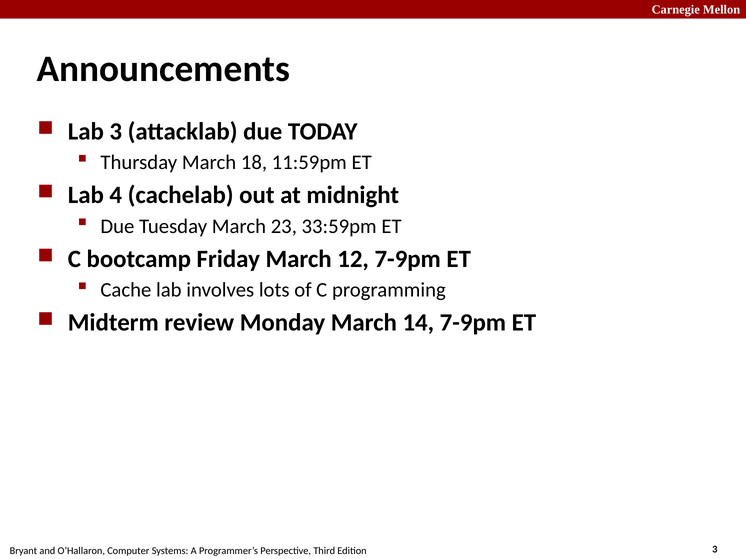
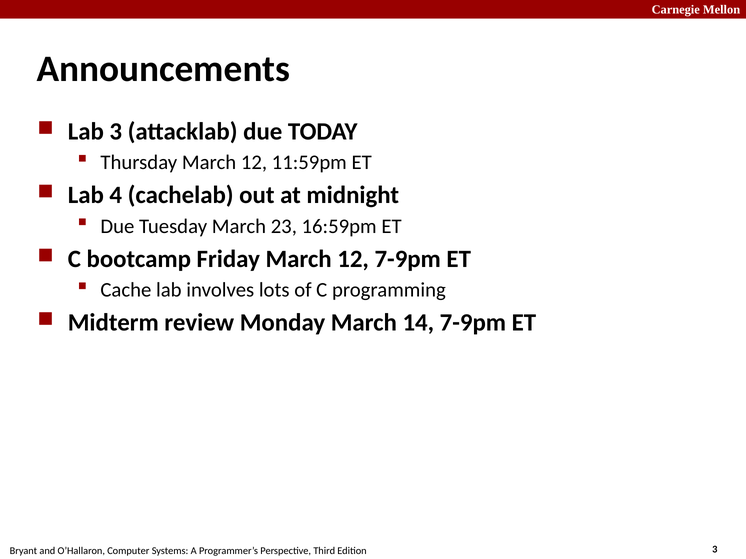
Thursday March 18: 18 -> 12
33:59pm: 33:59pm -> 16:59pm
